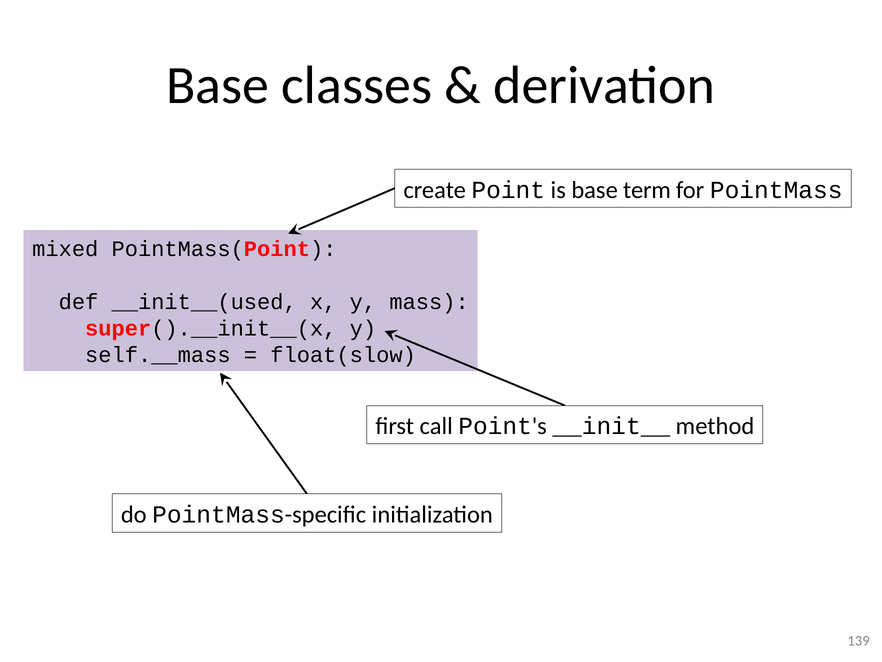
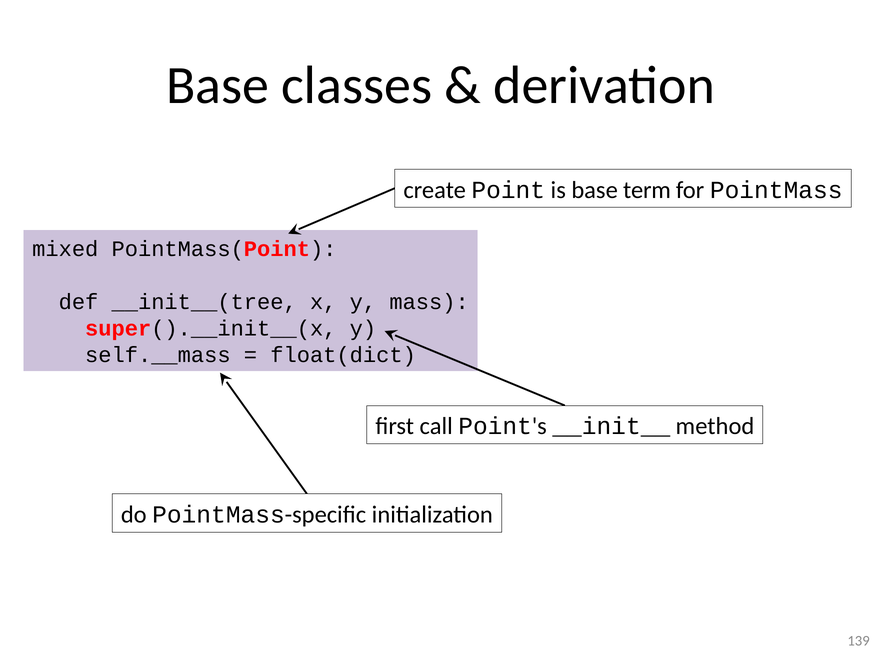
__init__(used: __init__(used -> __init__(tree
float(slow: float(slow -> float(dict
